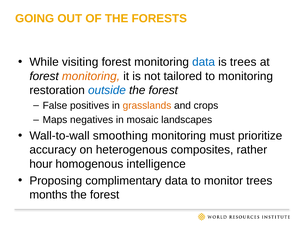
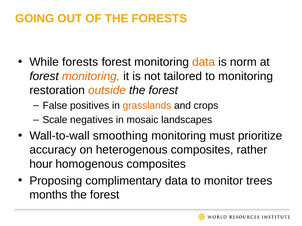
While visiting: visiting -> forests
data at (204, 62) colour: blue -> orange
is trees: trees -> norm
outside colour: blue -> orange
Maps: Maps -> Scale
homogenous intelligence: intelligence -> composites
